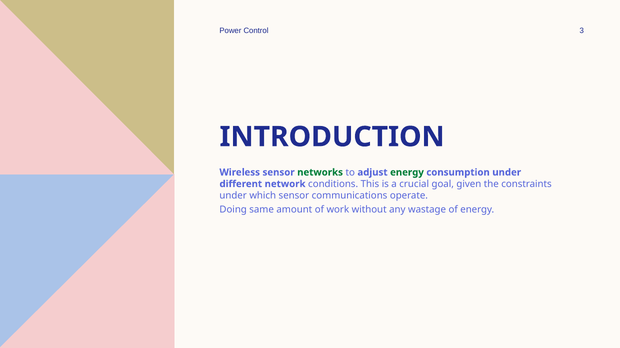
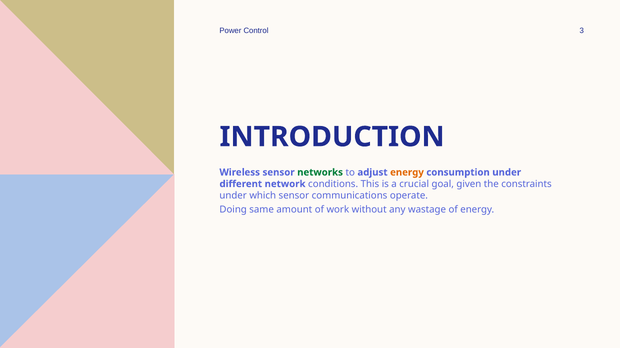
energy colour: green -> orange
